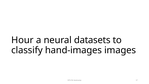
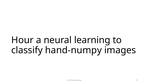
datasets: datasets -> learning
hand-images: hand-images -> hand-numpy
